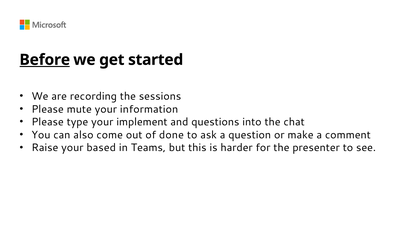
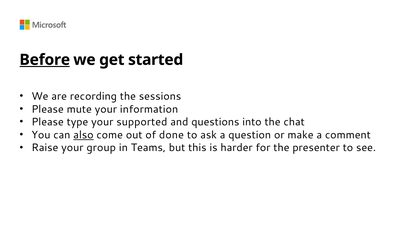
implement: implement -> supported
also underline: none -> present
based: based -> group
